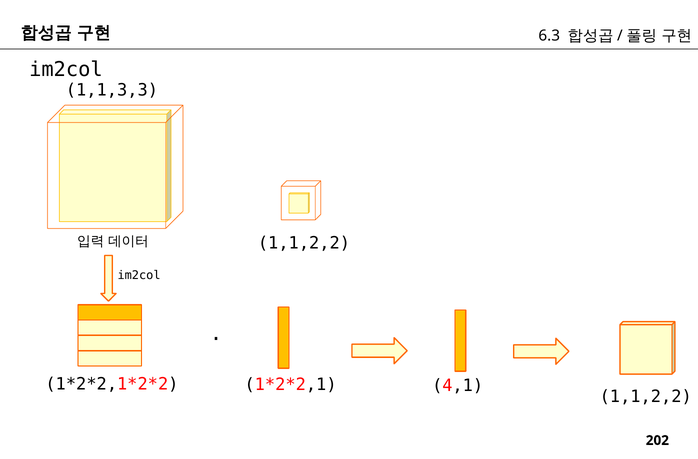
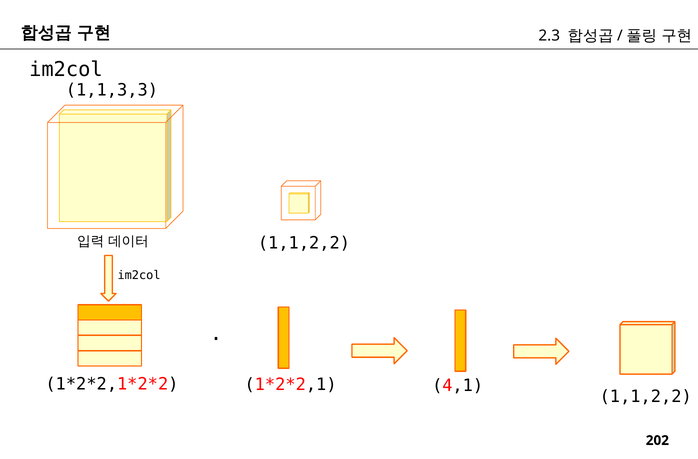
6.3: 6.3 -> 2.3
